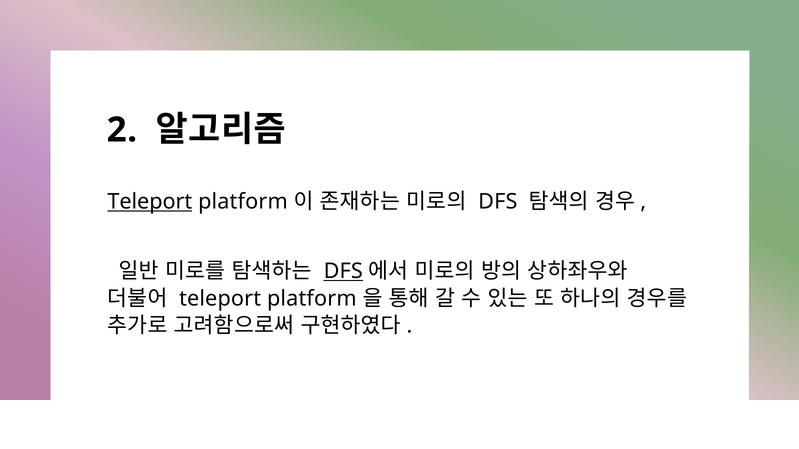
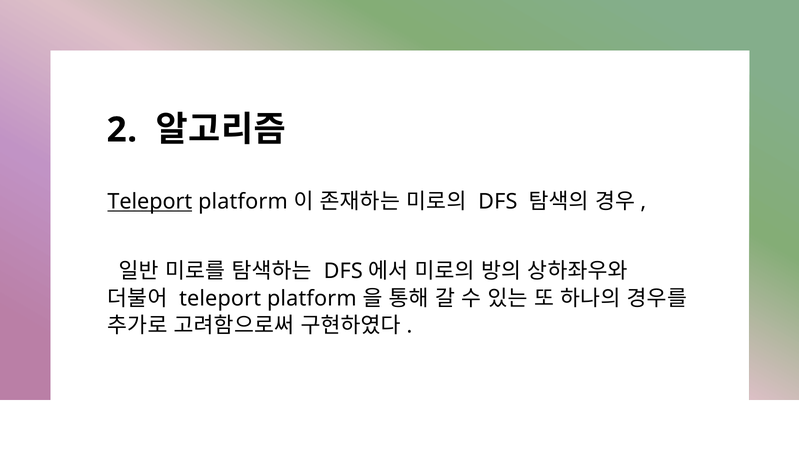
DFS at (343, 271) underline: present -> none
